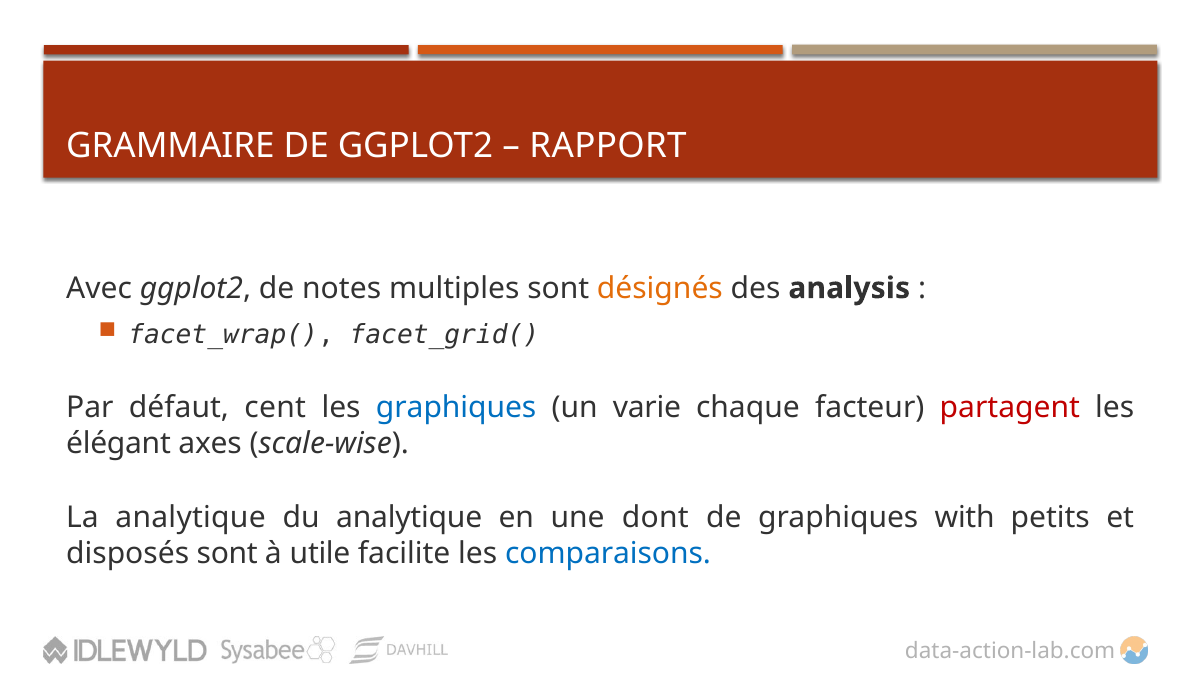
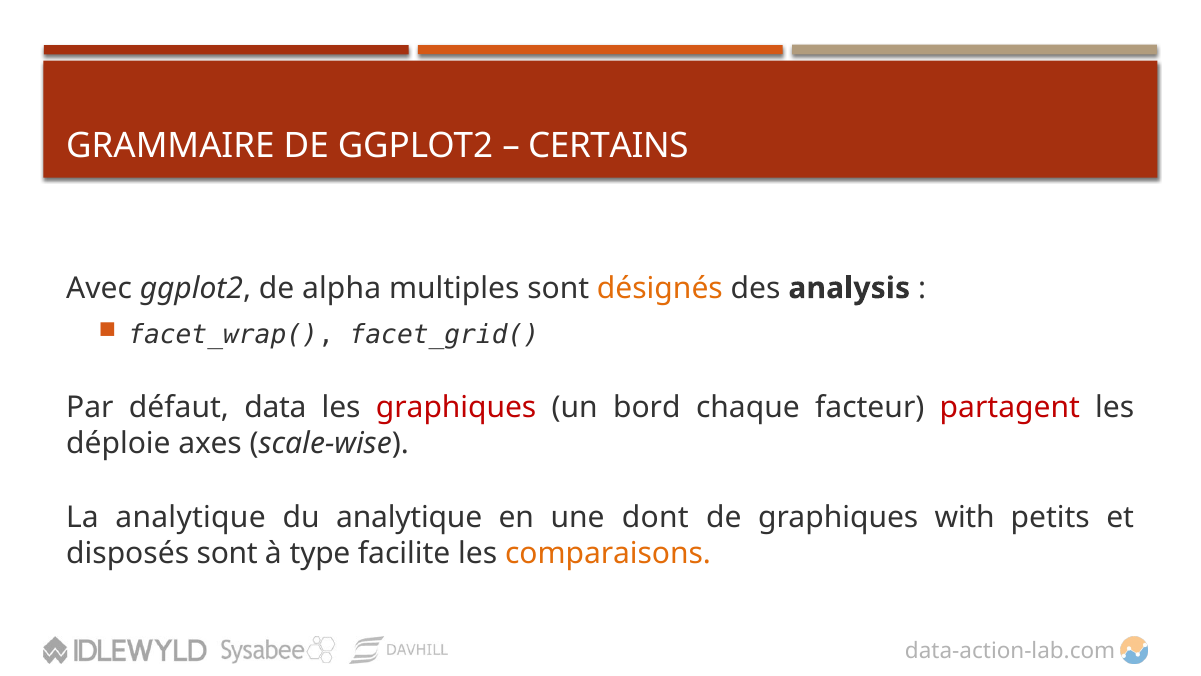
RAPPORT: RAPPORT -> CERTAINS
notes: notes -> alpha
cent: cent -> data
graphiques at (456, 407) colour: blue -> red
varie: varie -> bord
élégant: élégant -> déploie
utile: utile -> type
comparaisons colour: blue -> orange
